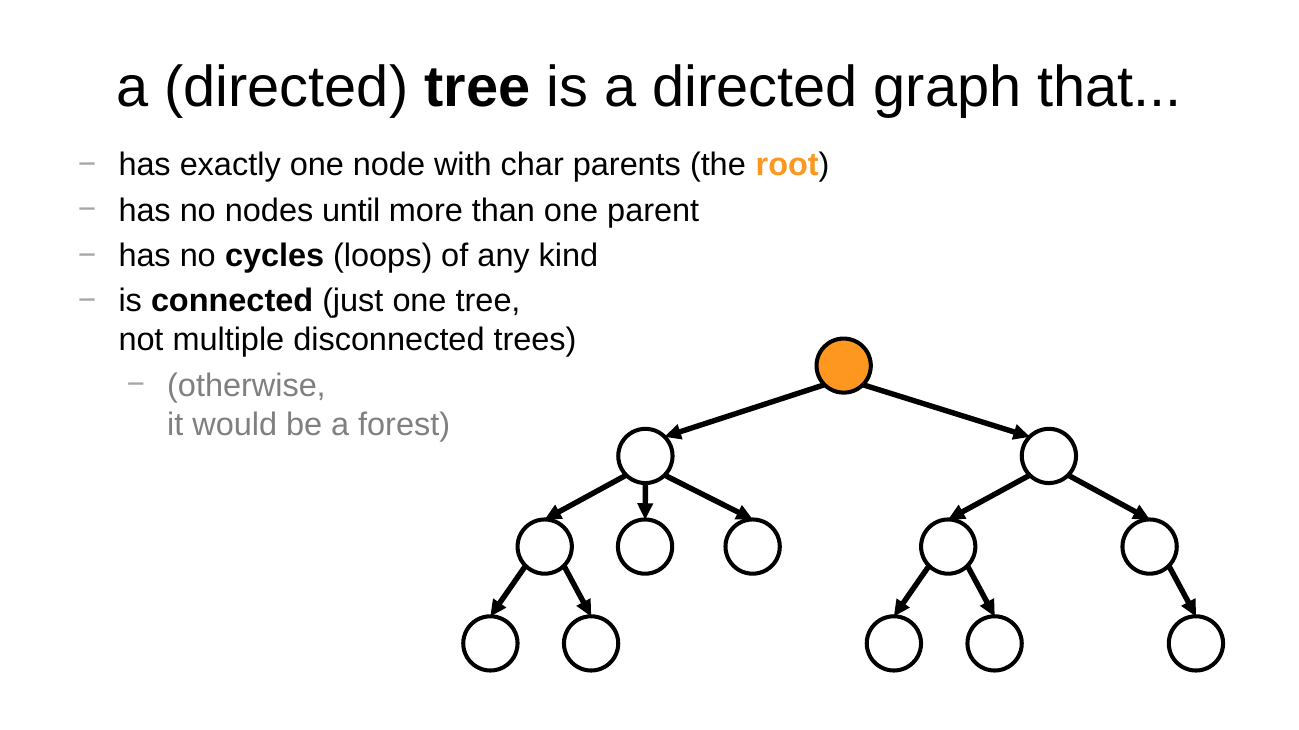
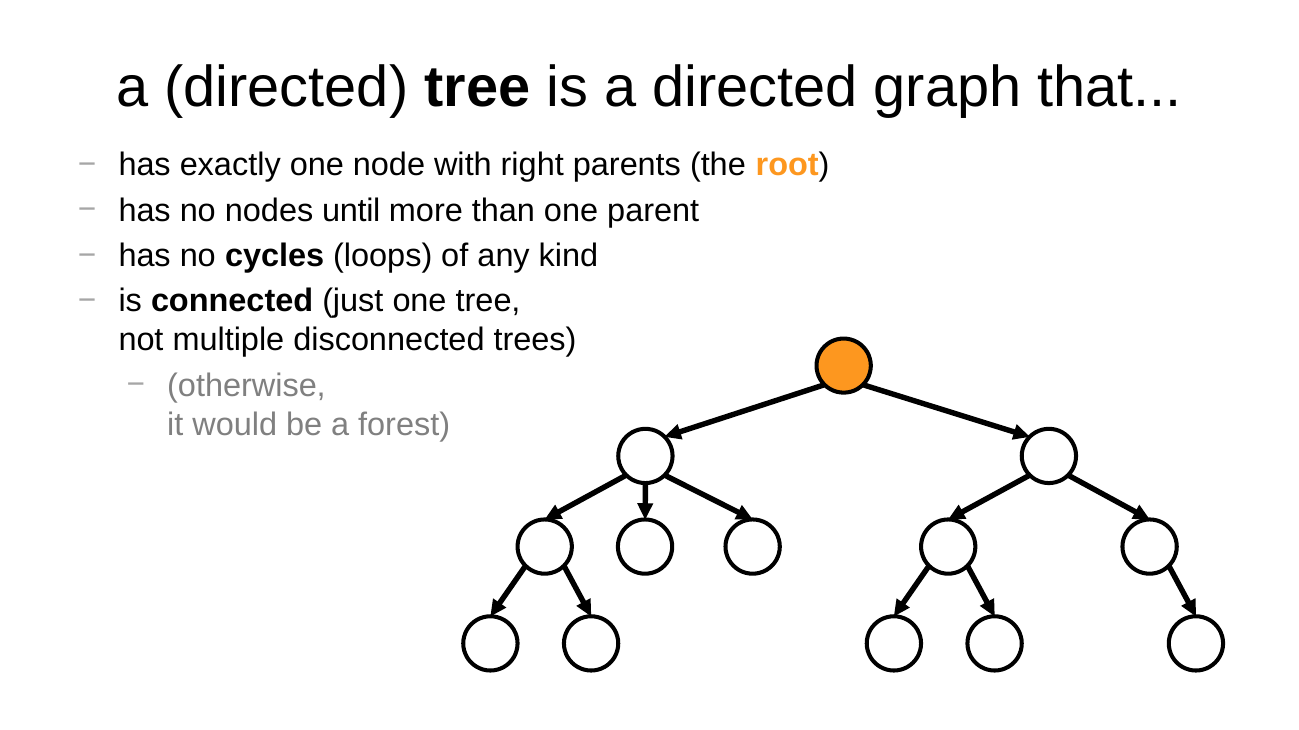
char: char -> right
